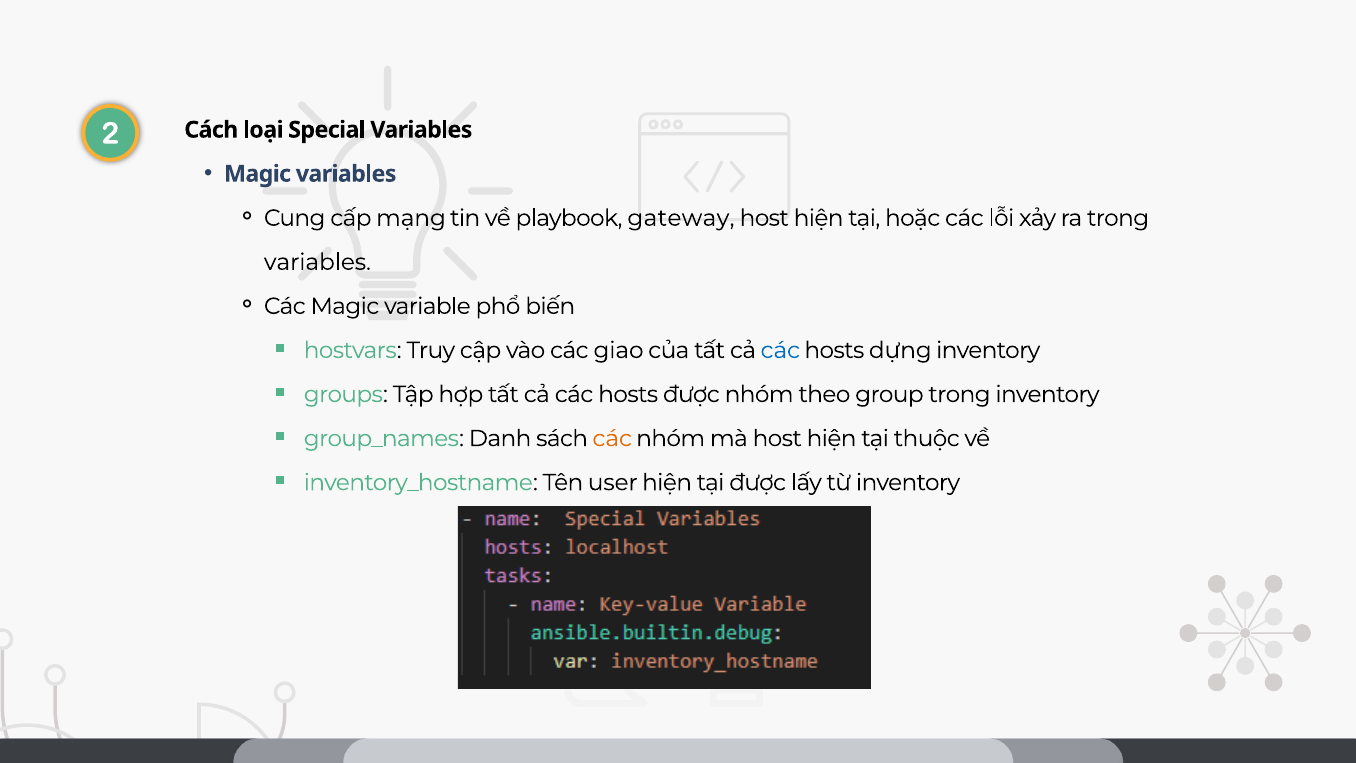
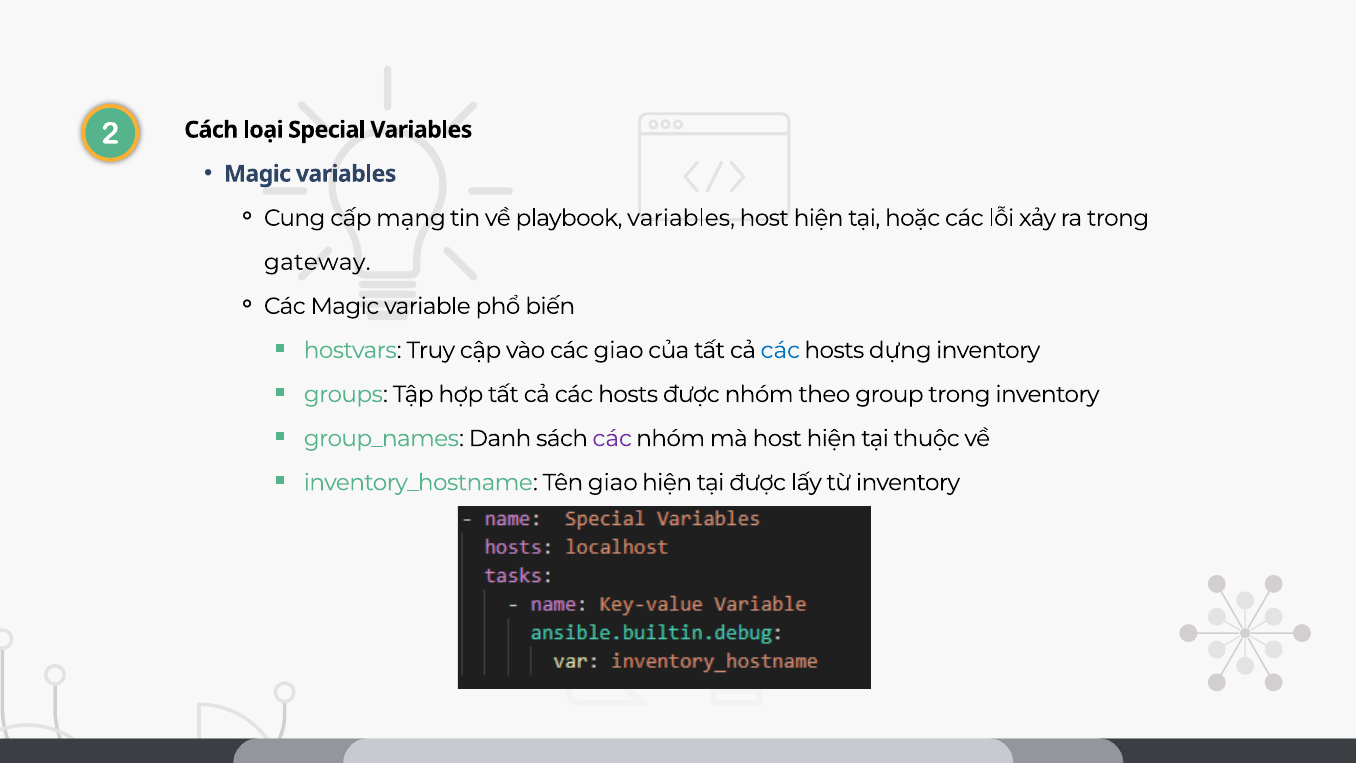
playbook gateway: gateway -> variables
variables at (317, 262): variables -> gateway
các at (612, 438) colour: orange -> purple
Tên user: user -> giao
